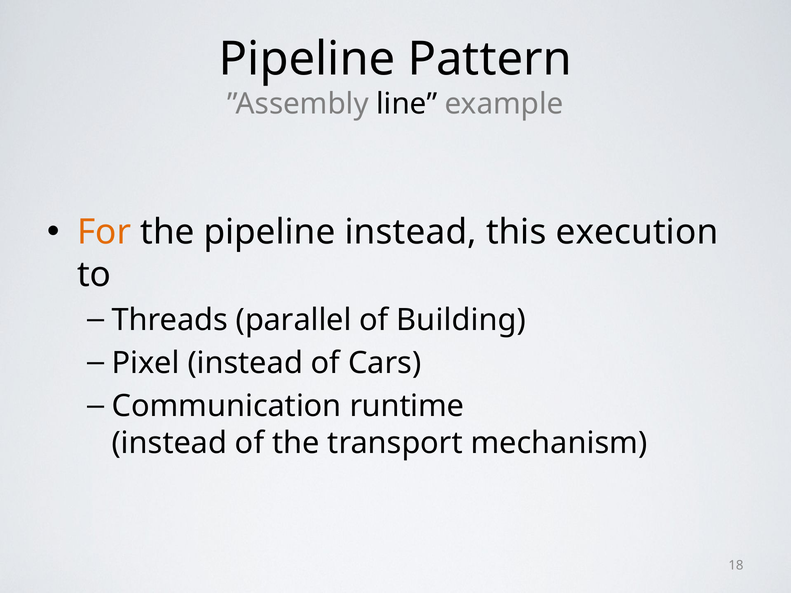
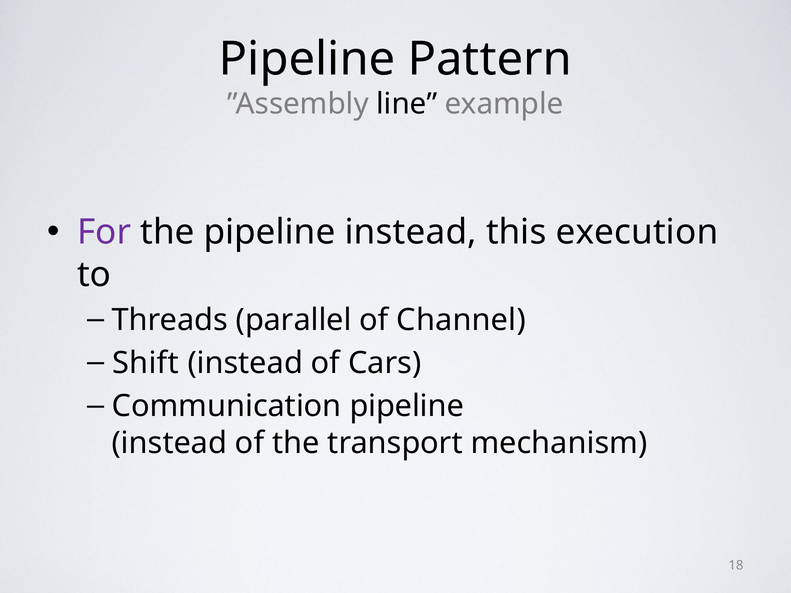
For colour: orange -> purple
Building: Building -> Channel
Pixel: Pixel -> Shift
Communication runtime: runtime -> pipeline
